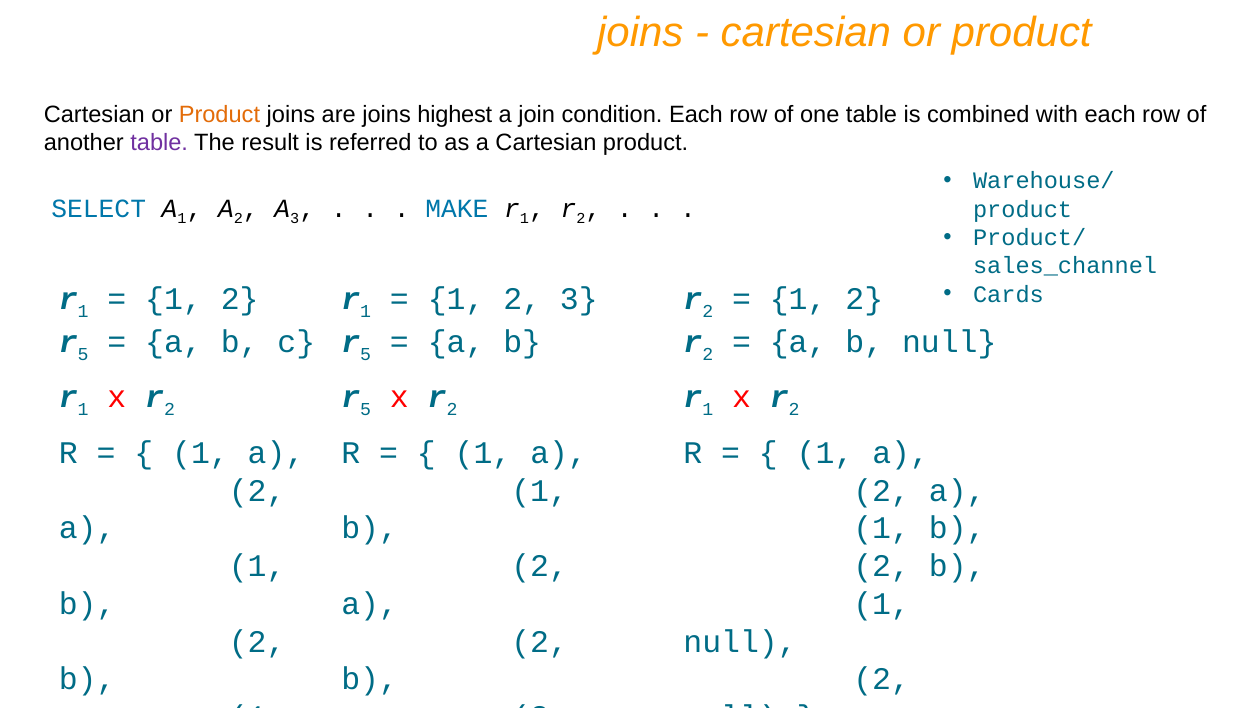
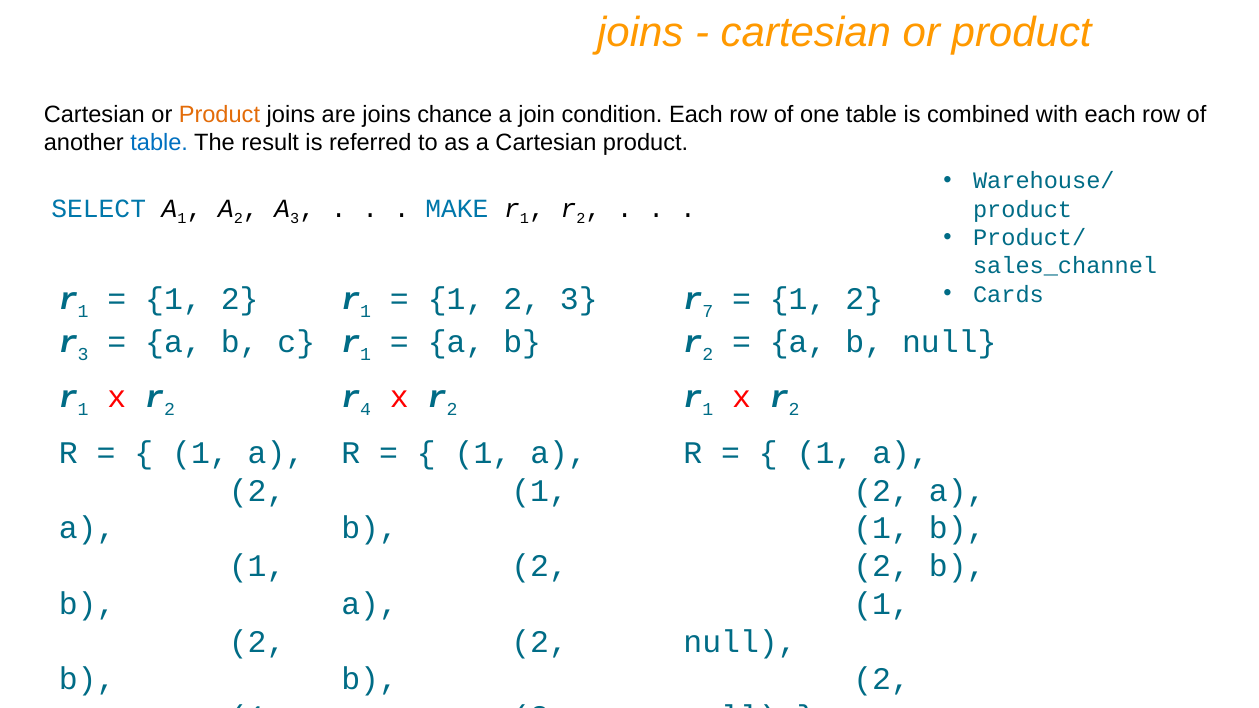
highest: highest -> chance
table at (159, 143) colour: purple -> blue
2 at (708, 311): 2 -> 7
5 at (83, 354): 5 -> 3
5 at (366, 354): 5 -> 1
5 at (366, 410): 5 -> 4
